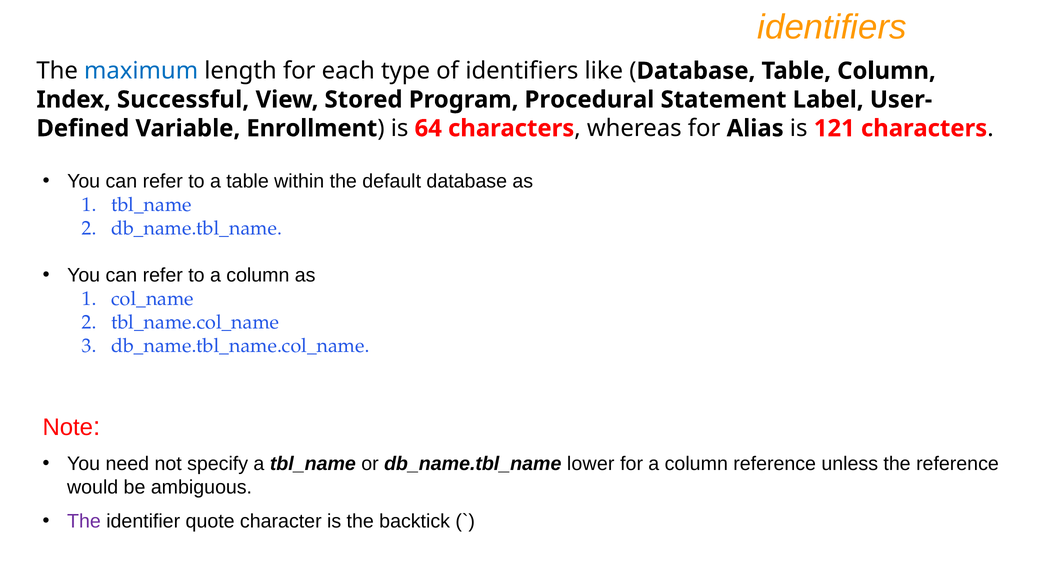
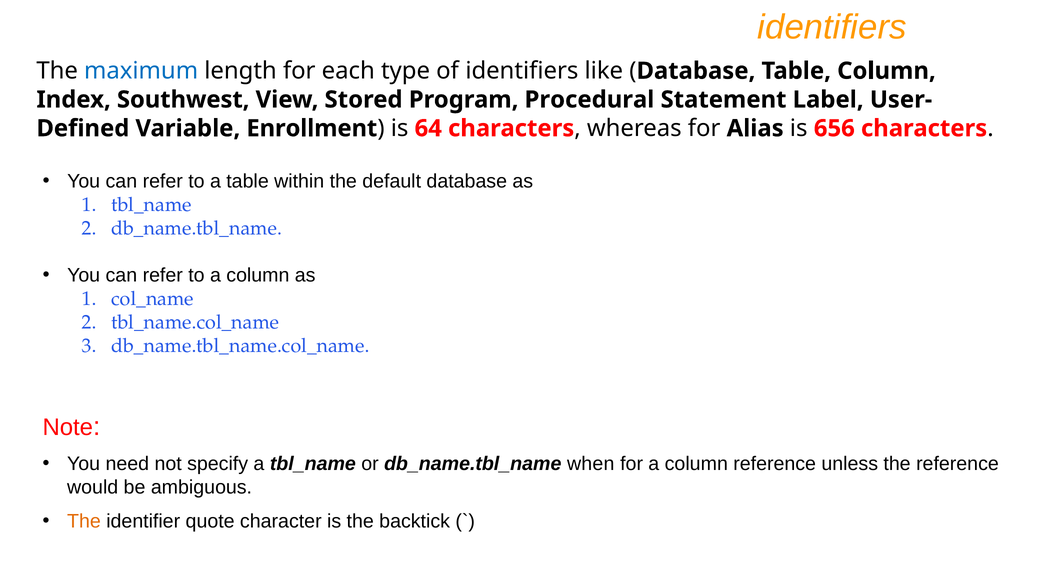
Successful: Successful -> Southwest
121: 121 -> 656
lower: lower -> when
The at (84, 521) colour: purple -> orange
